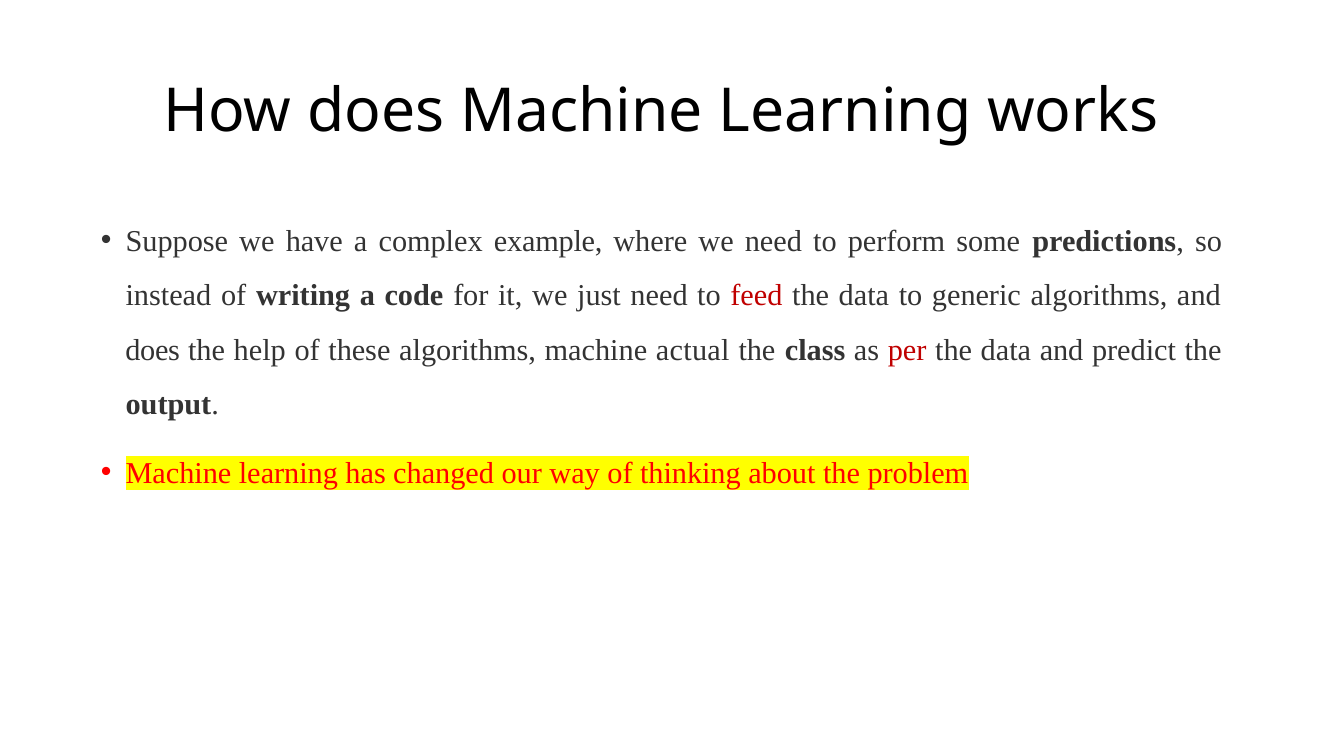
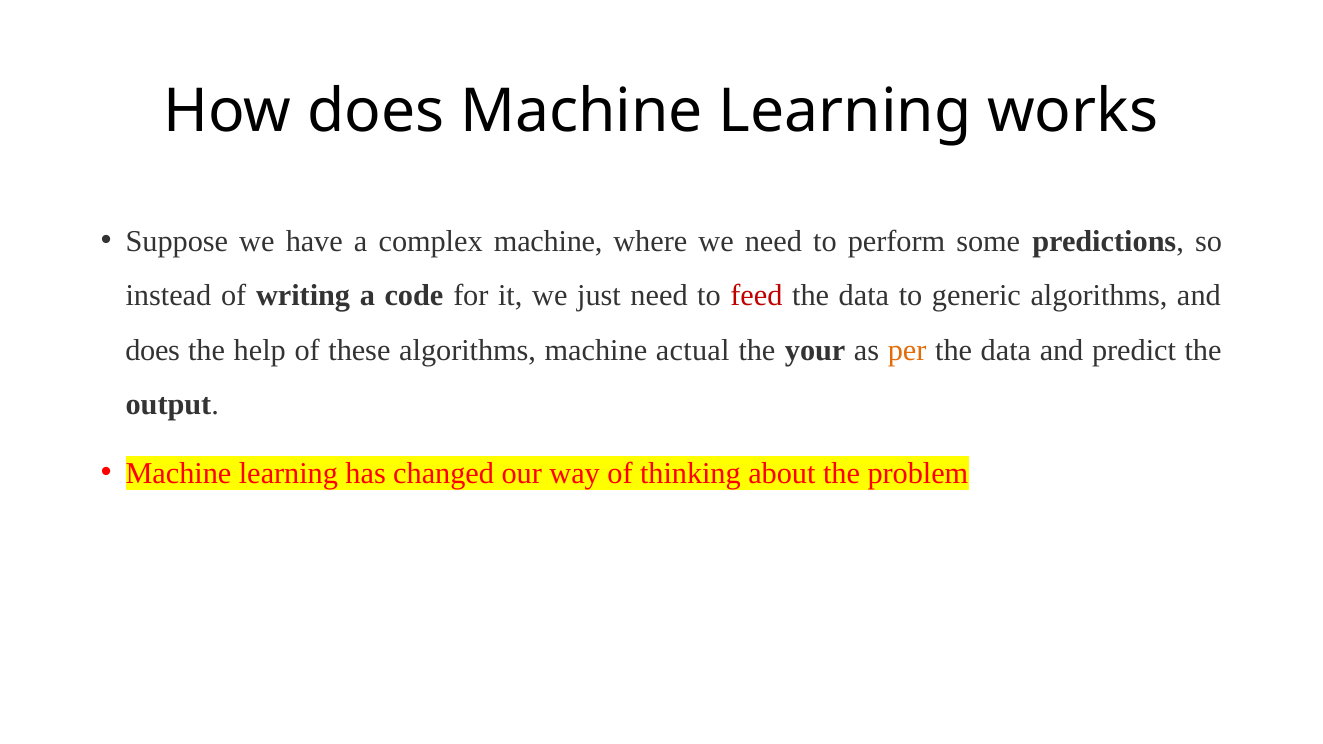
complex example: example -> machine
class: class -> your
per colour: red -> orange
